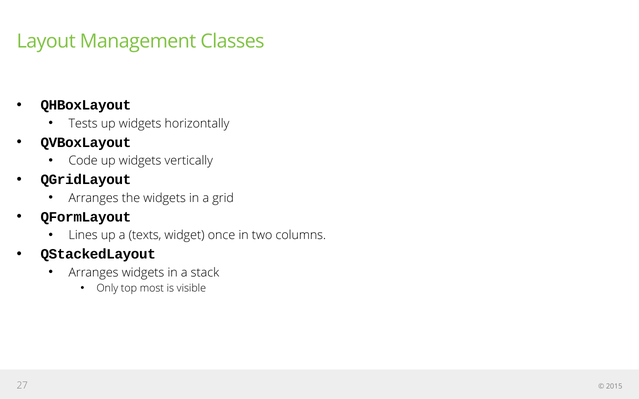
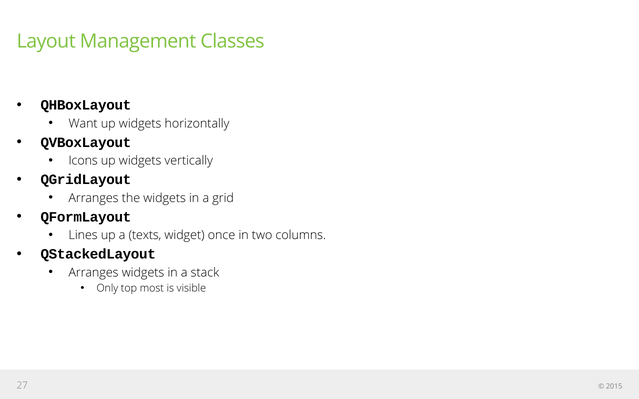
Tests: Tests -> Want
Code: Code -> Icons
